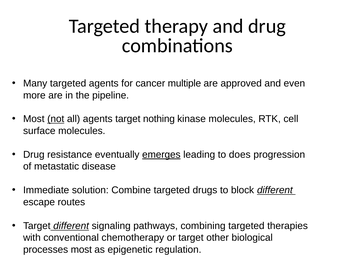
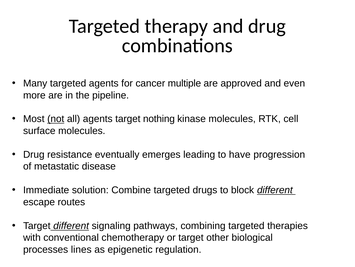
emerges underline: present -> none
does: does -> have
processes most: most -> lines
